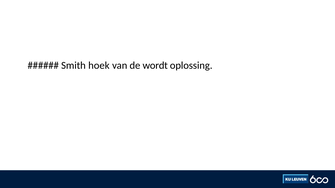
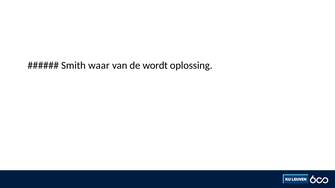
hoek: hoek -> waar
